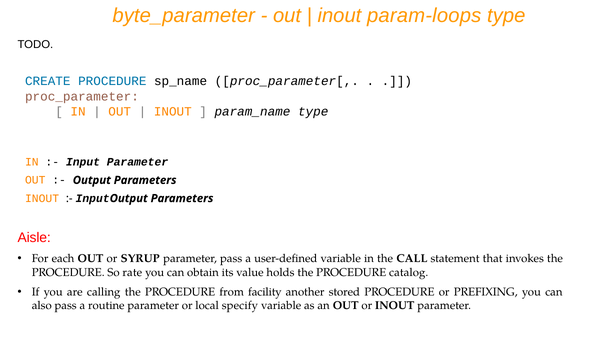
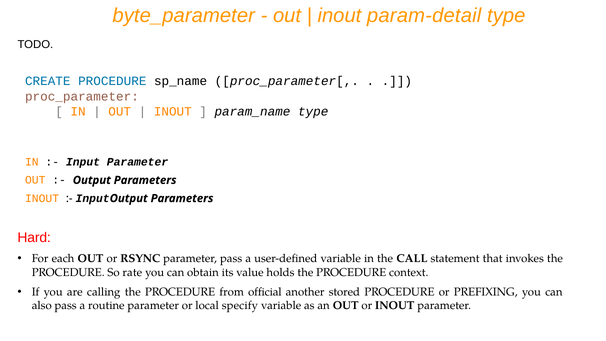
param-loops: param-loops -> param-detail
Aisle: Aisle -> Hard
SYRUP: SYRUP -> RSYNC
catalog: catalog -> context
facility: facility -> official
